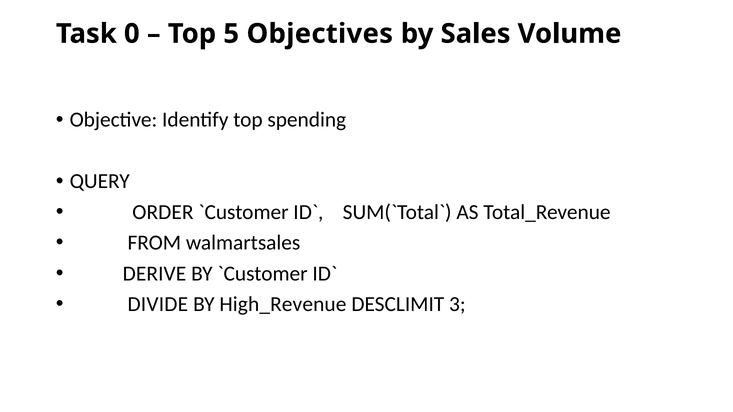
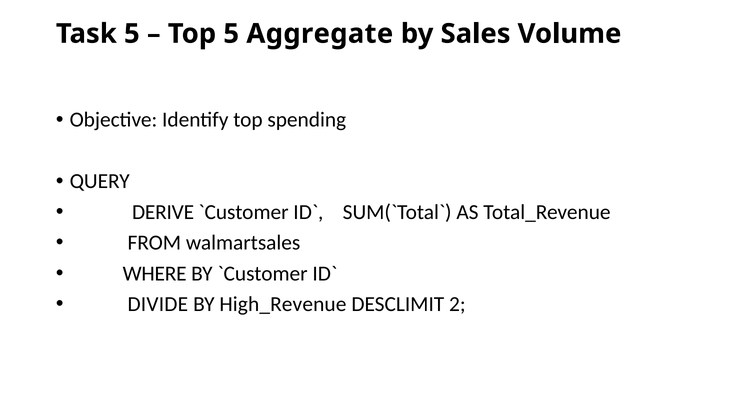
Task 0: 0 -> 5
Objectives: Objectives -> Aggregate
ORDER: ORDER -> DERIVE
DERIVE: DERIVE -> WHERE
3: 3 -> 2
